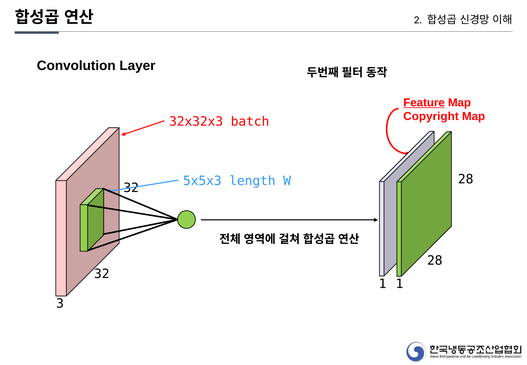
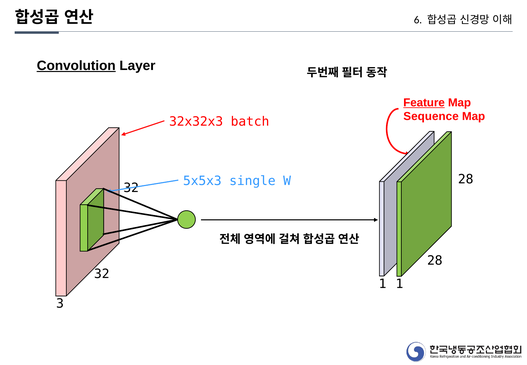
2: 2 -> 6
Convolution underline: none -> present
Copyright: Copyright -> Sequence
length: length -> single
